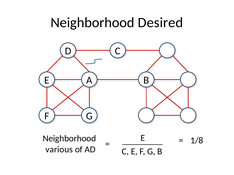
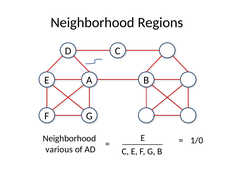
Desired: Desired -> Regions
1/8: 1/8 -> 1/0
